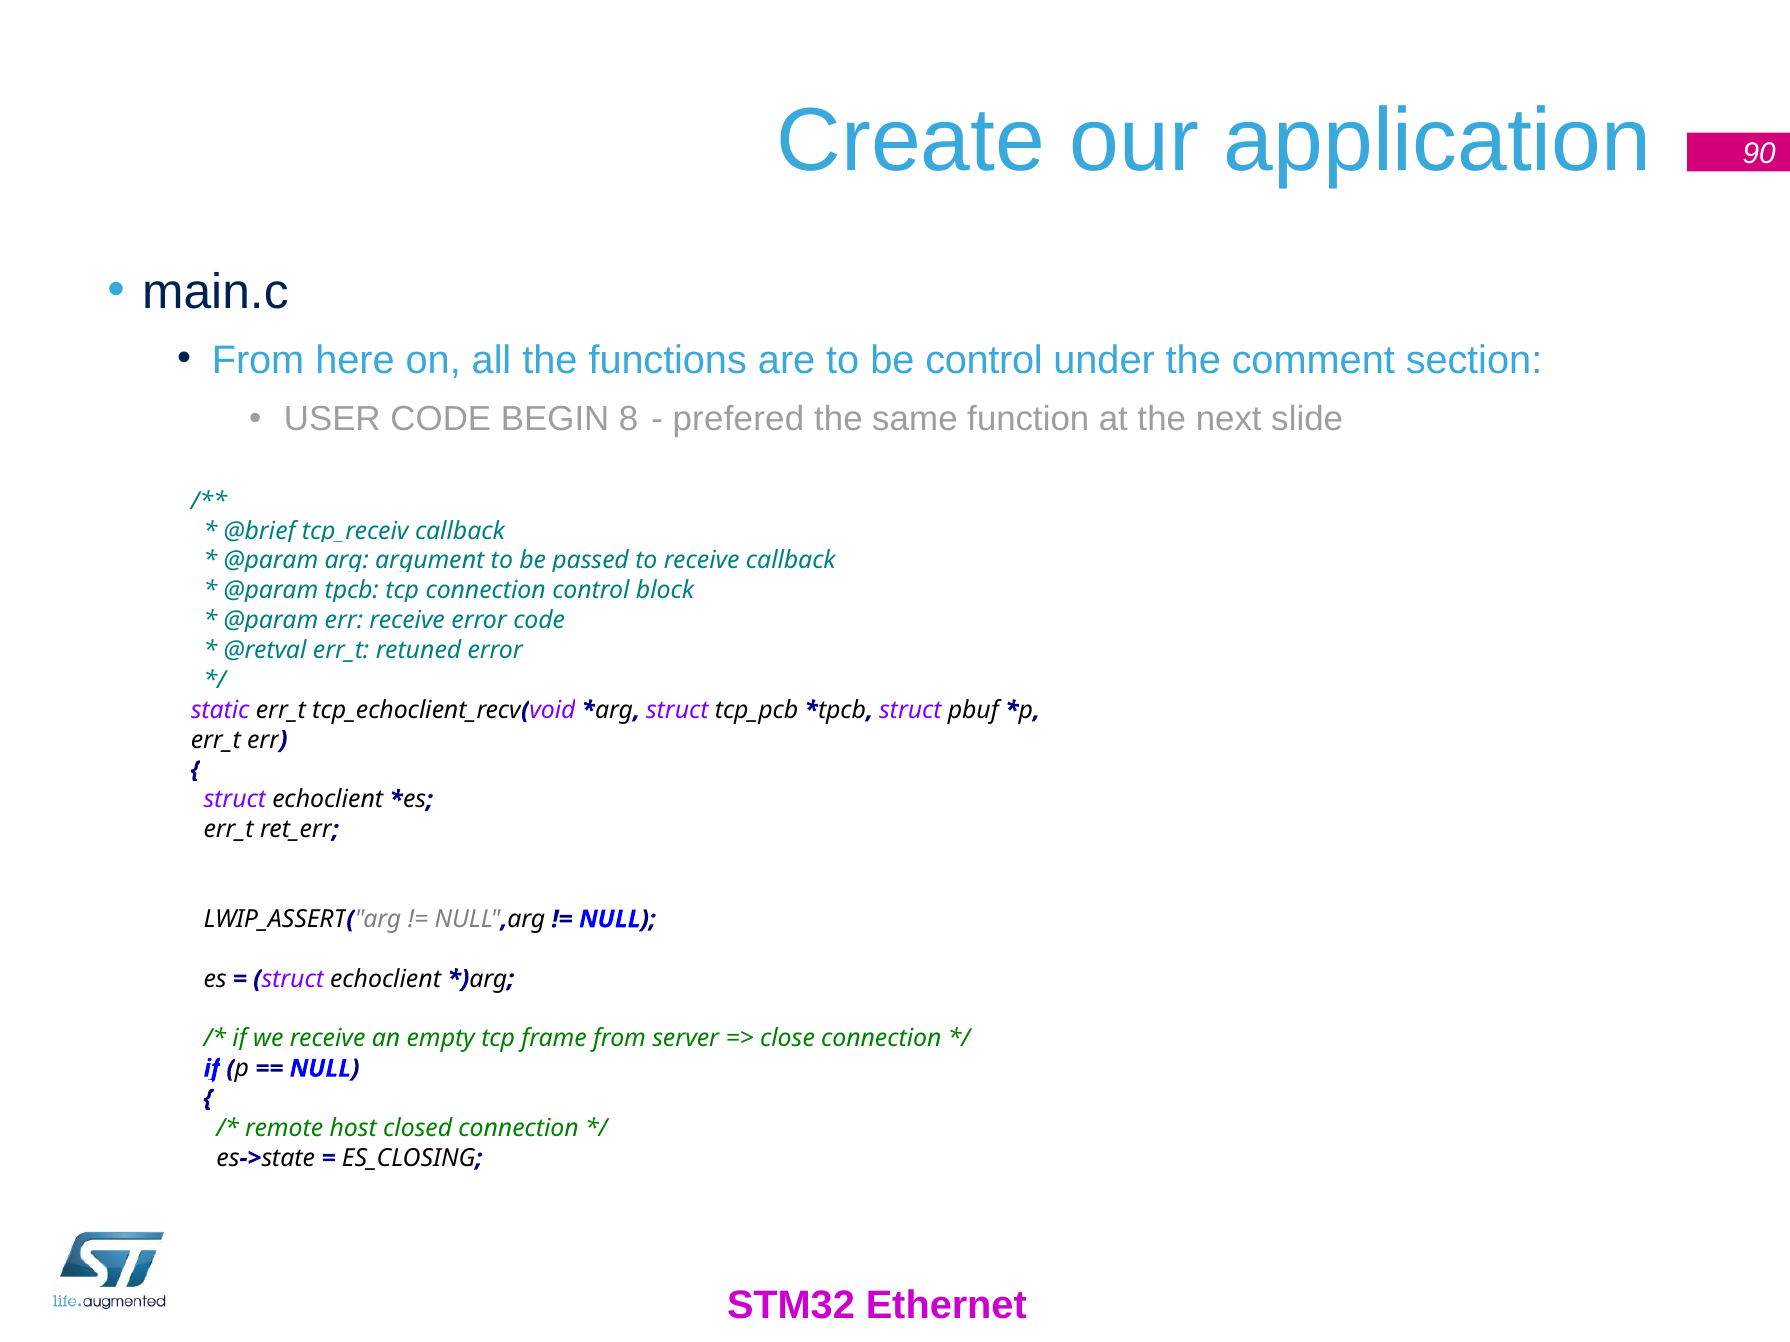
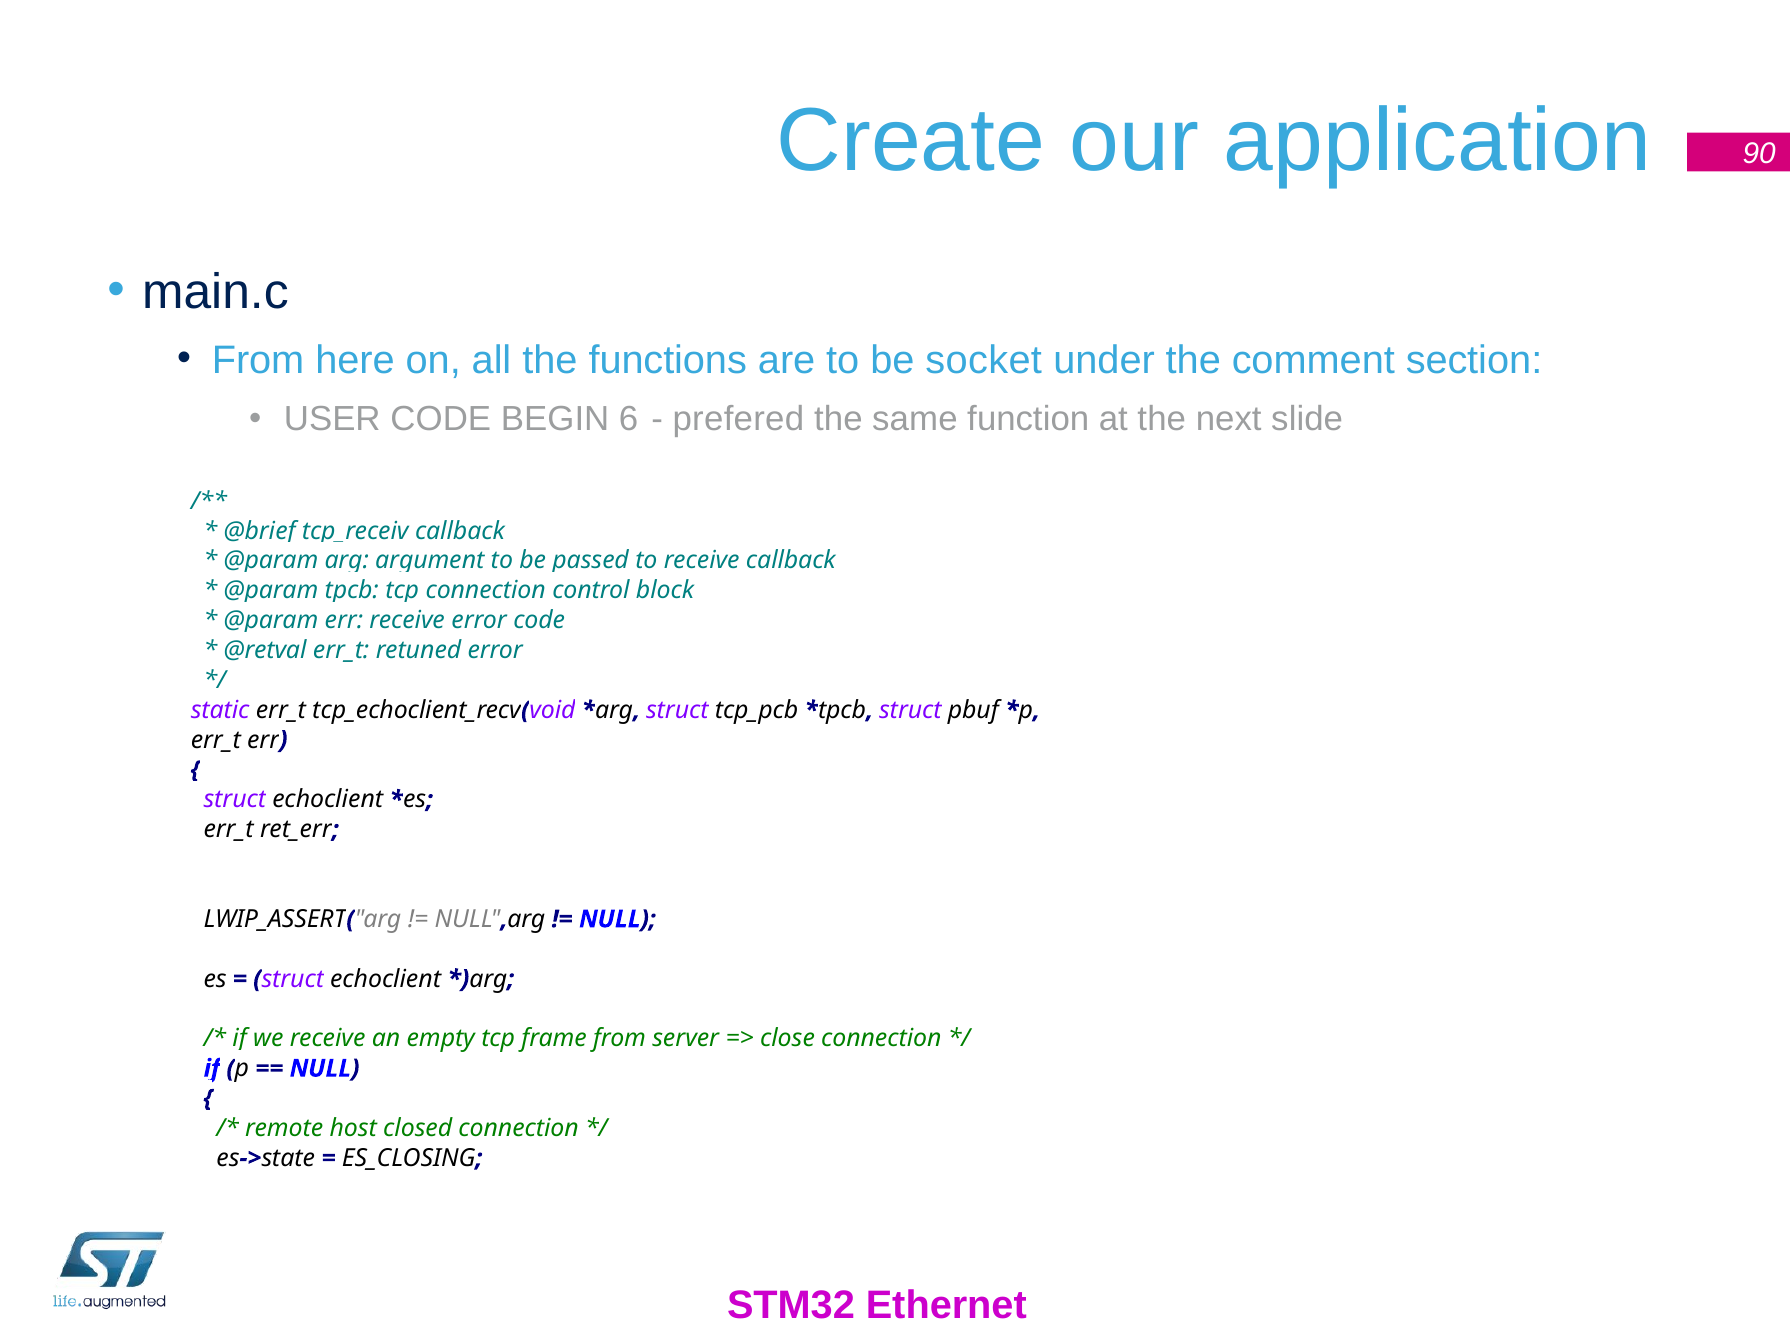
be control: control -> socket
8: 8 -> 6
